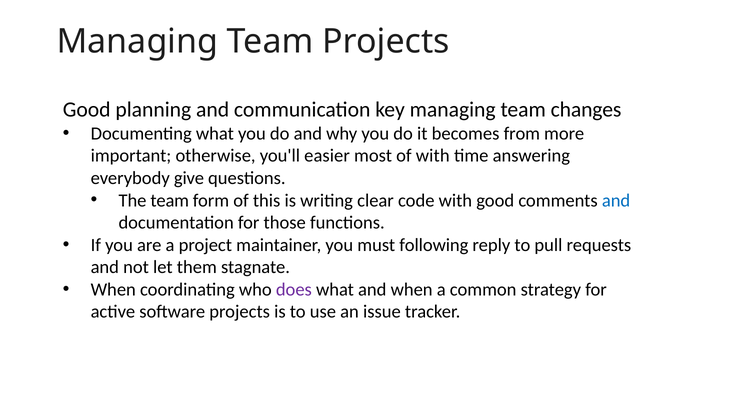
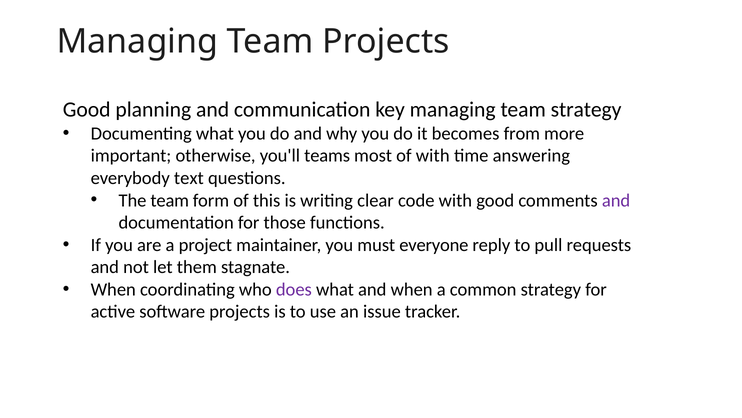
team changes: changes -> strategy
easier: easier -> teams
give: give -> text
and at (616, 200) colour: blue -> purple
following: following -> everyone
